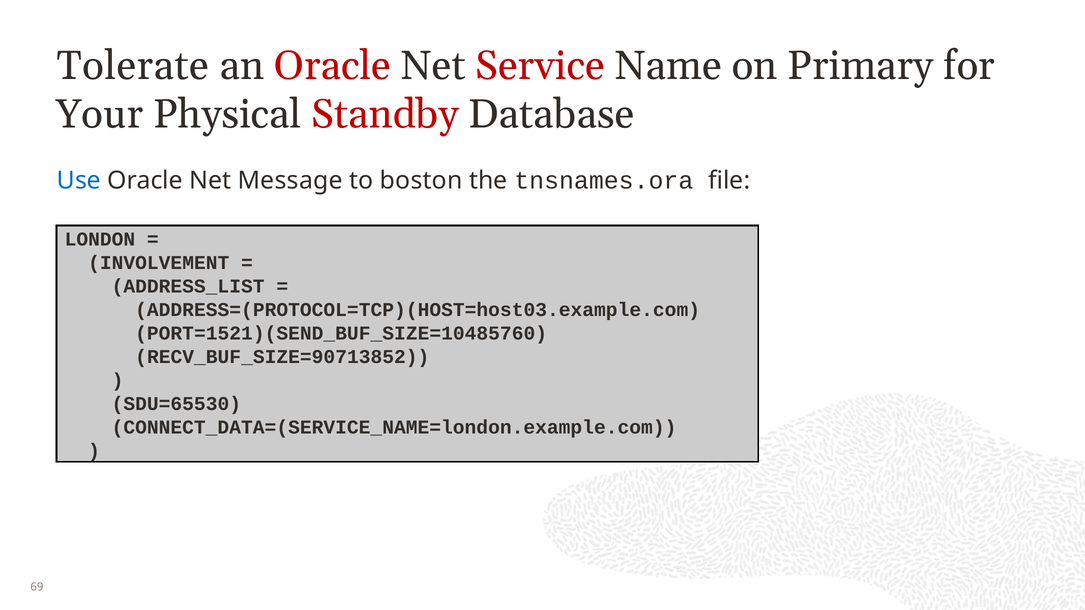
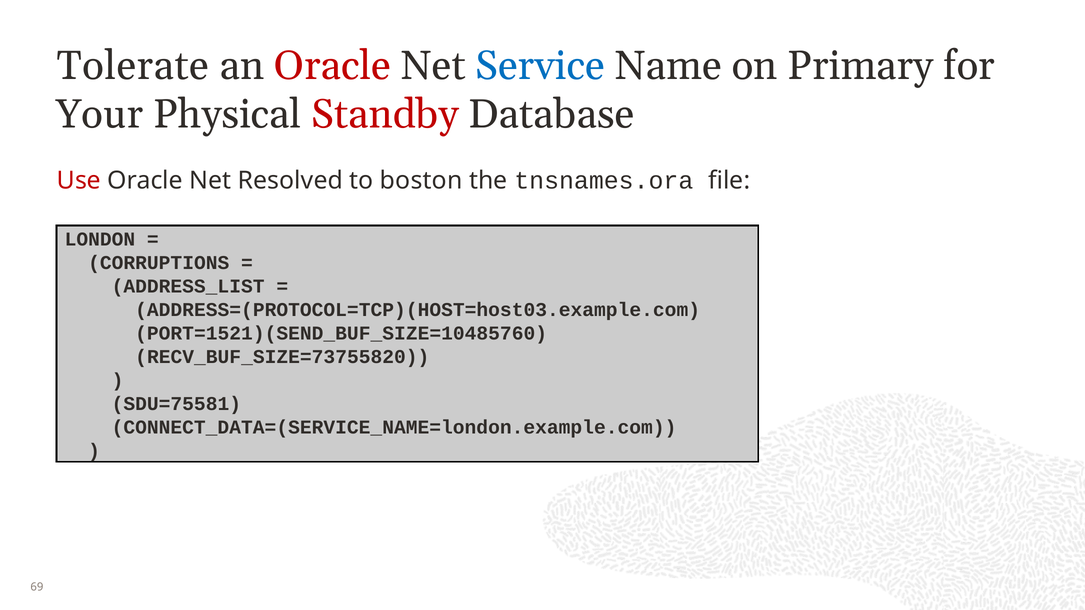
Service colour: red -> blue
Use colour: blue -> red
Message: Message -> Resolved
INVOLVEMENT: INVOLVEMENT -> CORRUPTIONS
RECV_BUF_SIZE=90713852: RECV_BUF_SIZE=90713852 -> RECV_BUF_SIZE=73755820
SDU=65530: SDU=65530 -> SDU=75581
